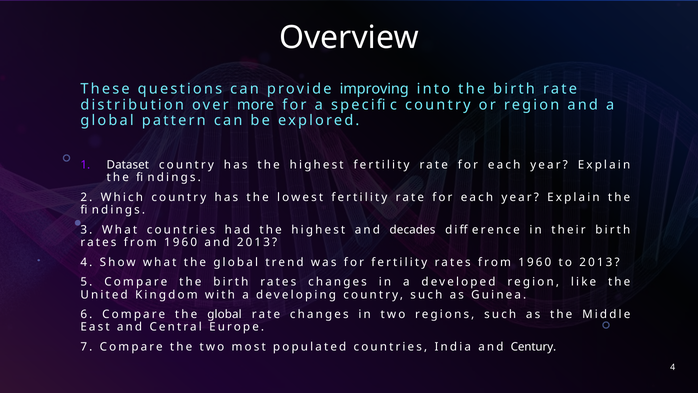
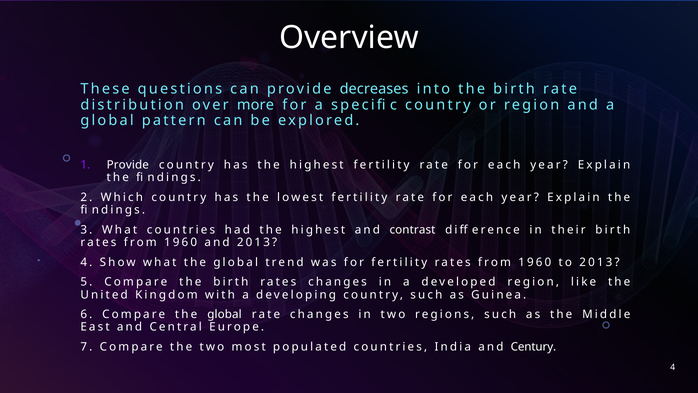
improving: improving -> decreases
Dataset at (128, 165): Dataset -> Provide
decades: decades -> contrast
